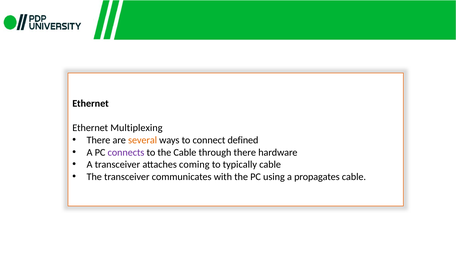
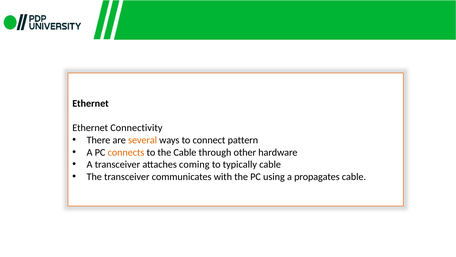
Multiplexing: Multiplexing -> Connectivity
defined: defined -> pattern
connects colour: purple -> orange
through there: there -> other
